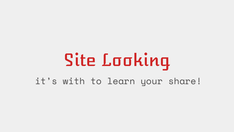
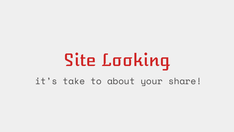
with: with -> take
learn: learn -> about
